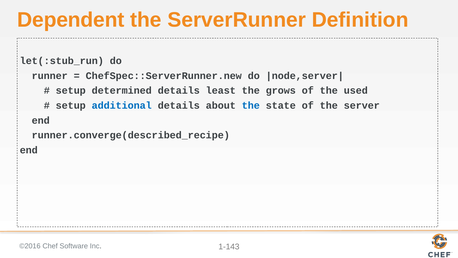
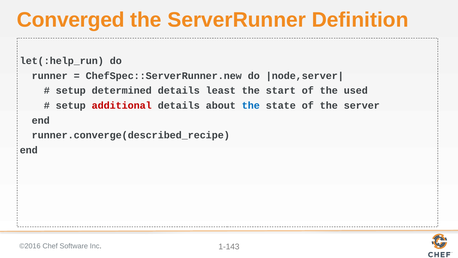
Dependent: Dependent -> Converged
let(:stub_run: let(:stub_run -> let(:help_run
grows: grows -> start
additional colour: blue -> red
